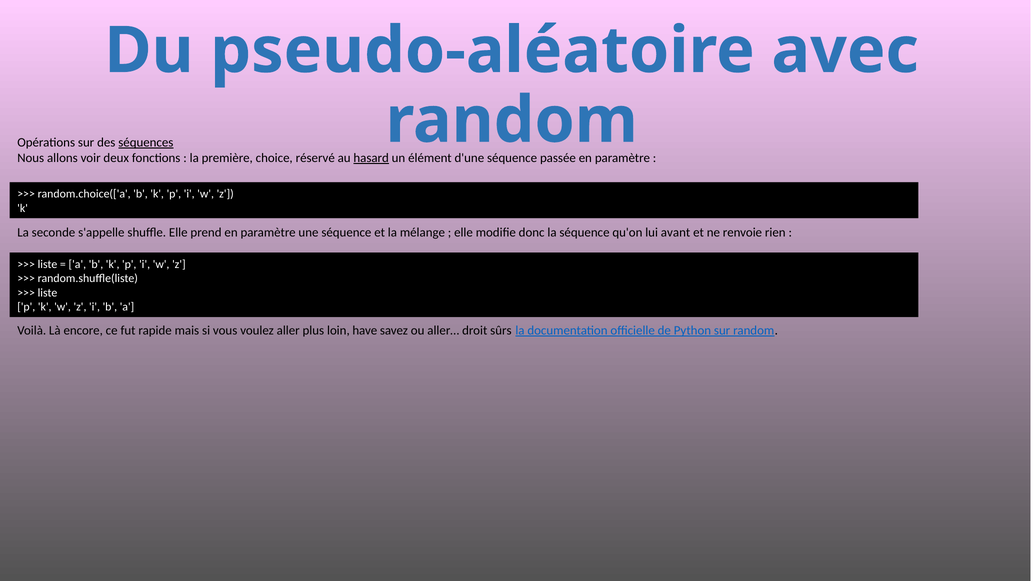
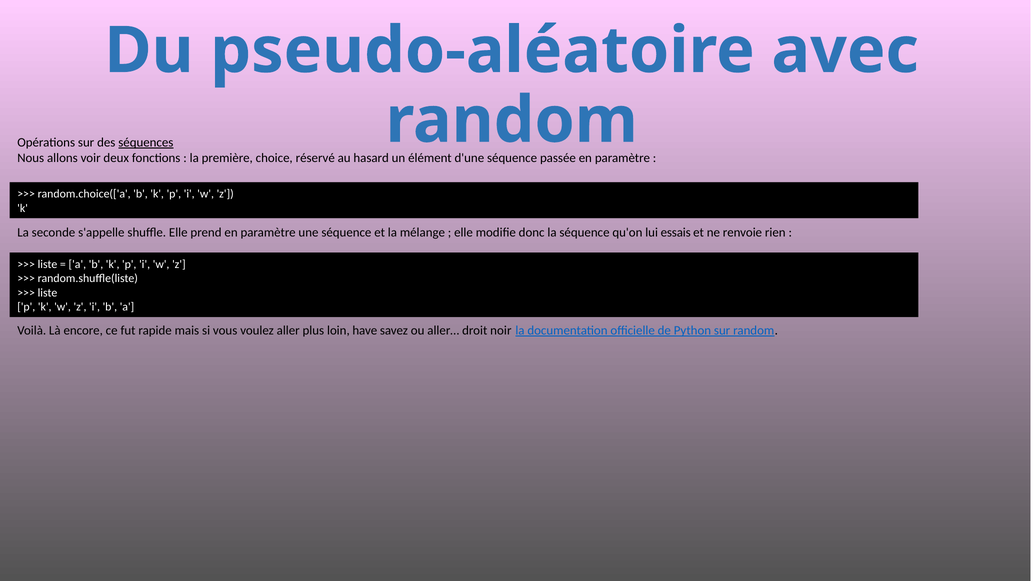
hasard underline: present -> none
avant: avant -> essais
sûrs: sûrs -> noir
